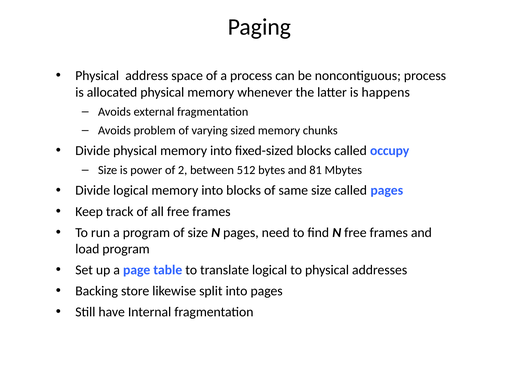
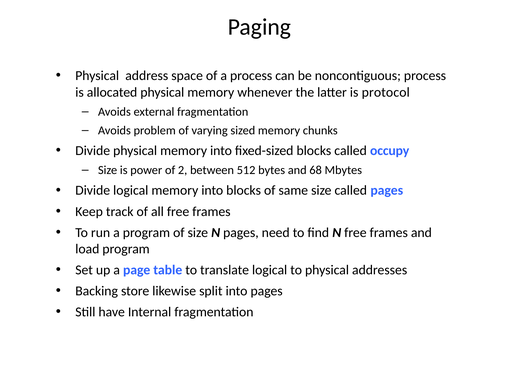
happens: happens -> protocol
81: 81 -> 68
